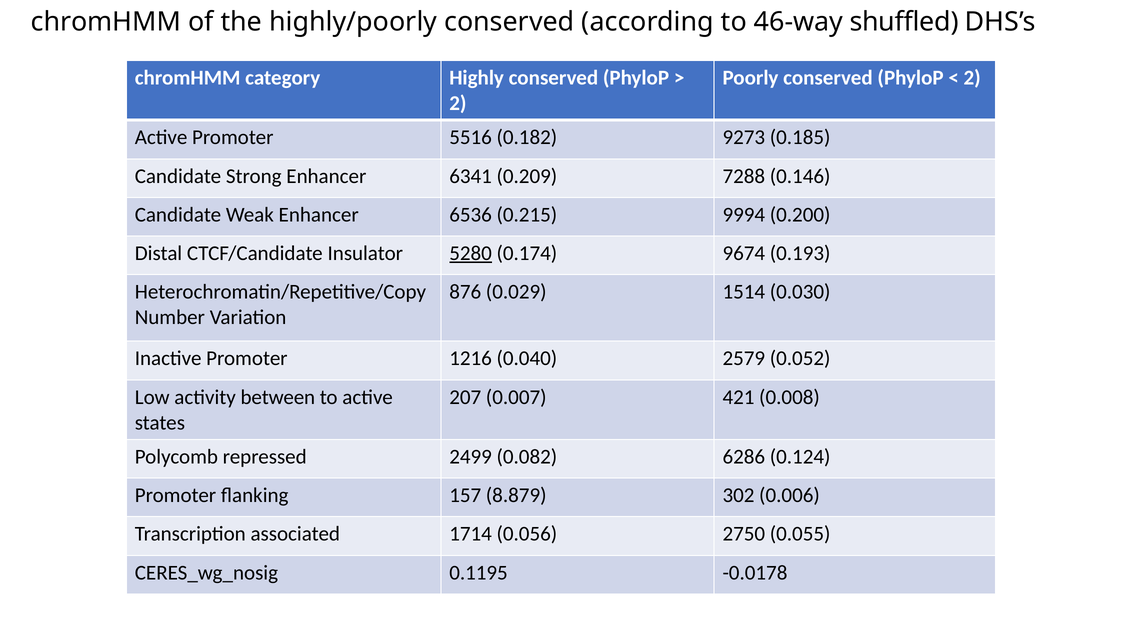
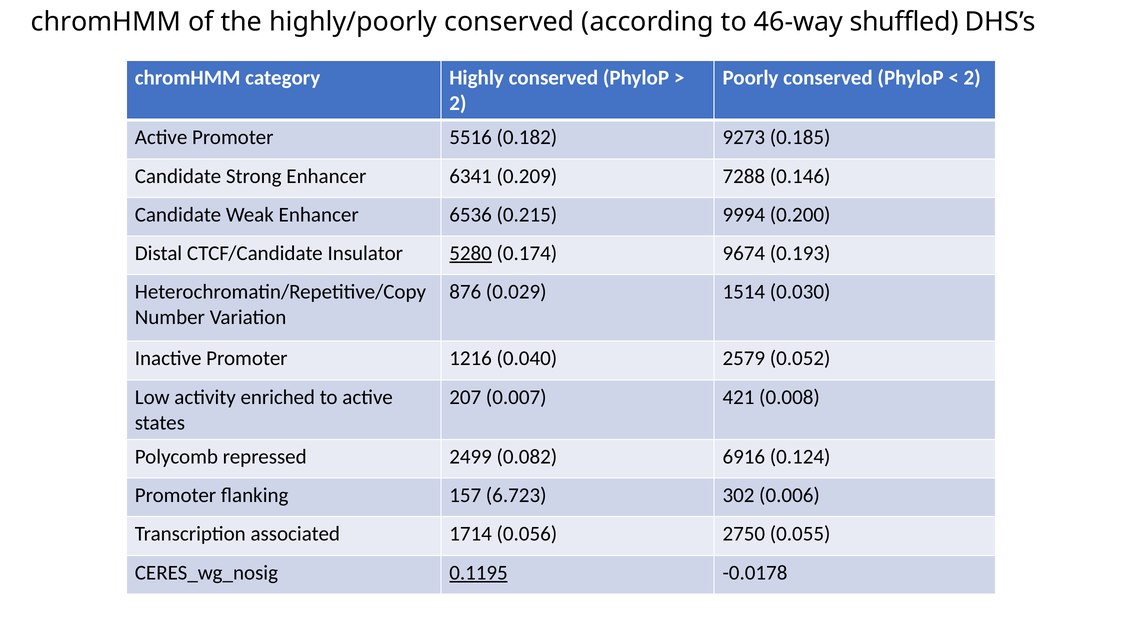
between: between -> enriched
6286: 6286 -> 6916
8.879: 8.879 -> 6.723
0.1195 underline: none -> present
